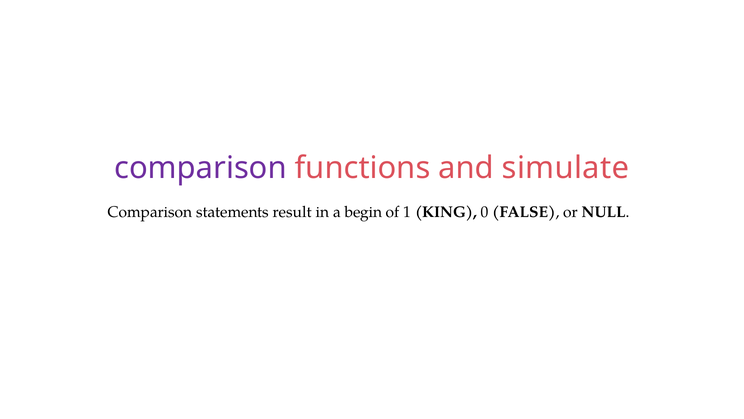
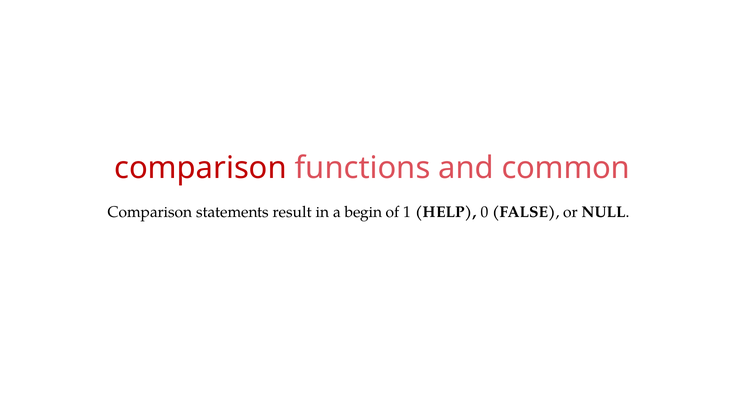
comparison at (201, 168) colour: purple -> red
simulate: simulate -> common
KING: KING -> HELP
